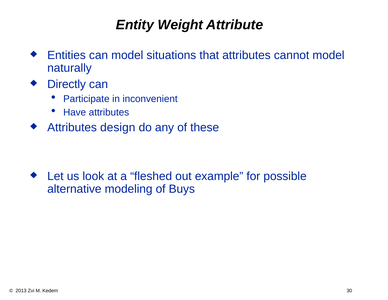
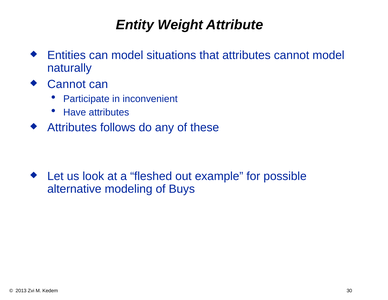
Directly at (67, 84): Directly -> Cannot
design: design -> follows
